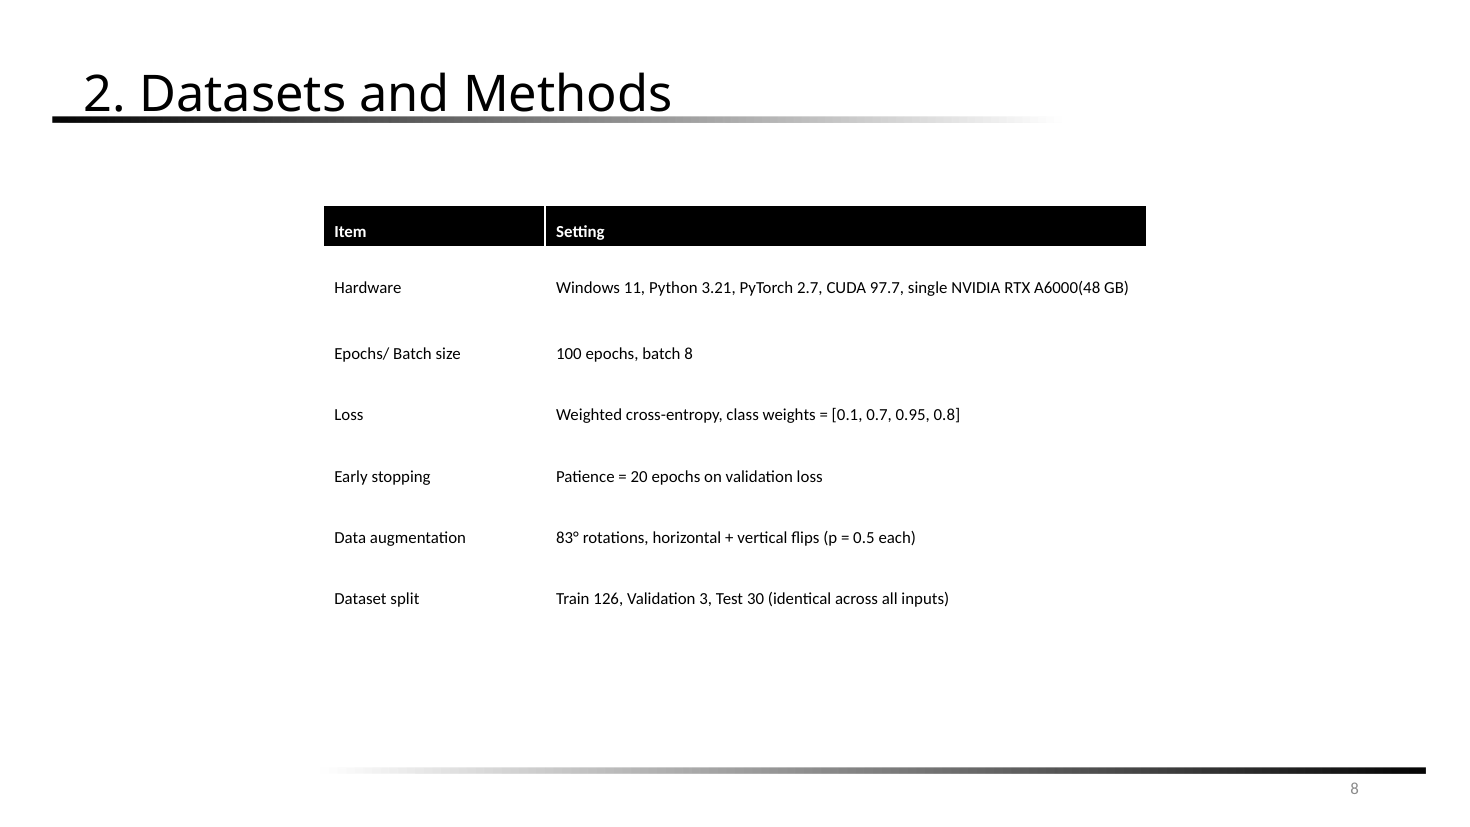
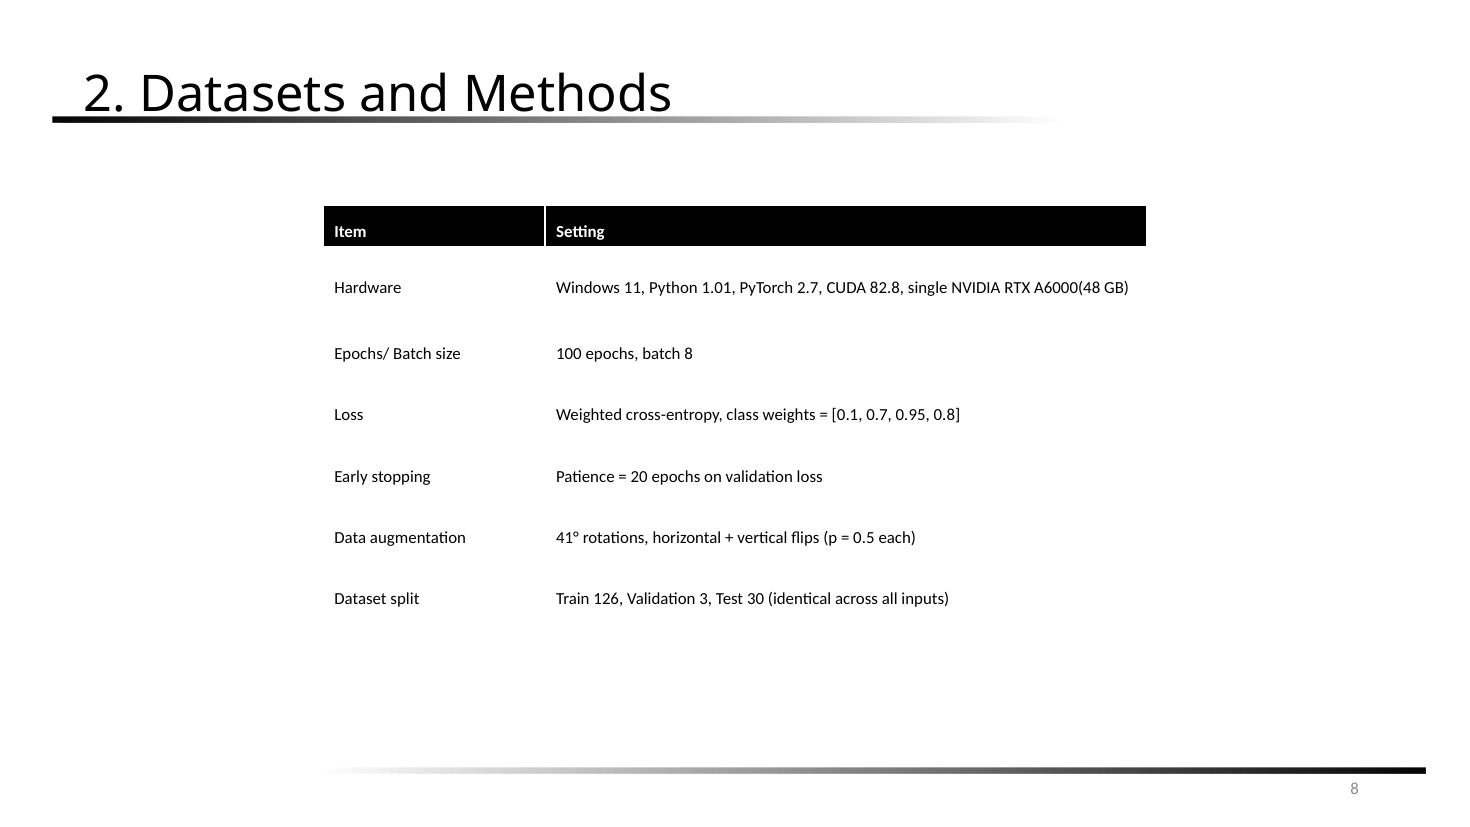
3.21: 3.21 -> 1.01
97.7: 97.7 -> 82.8
83°: 83° -> 41°
